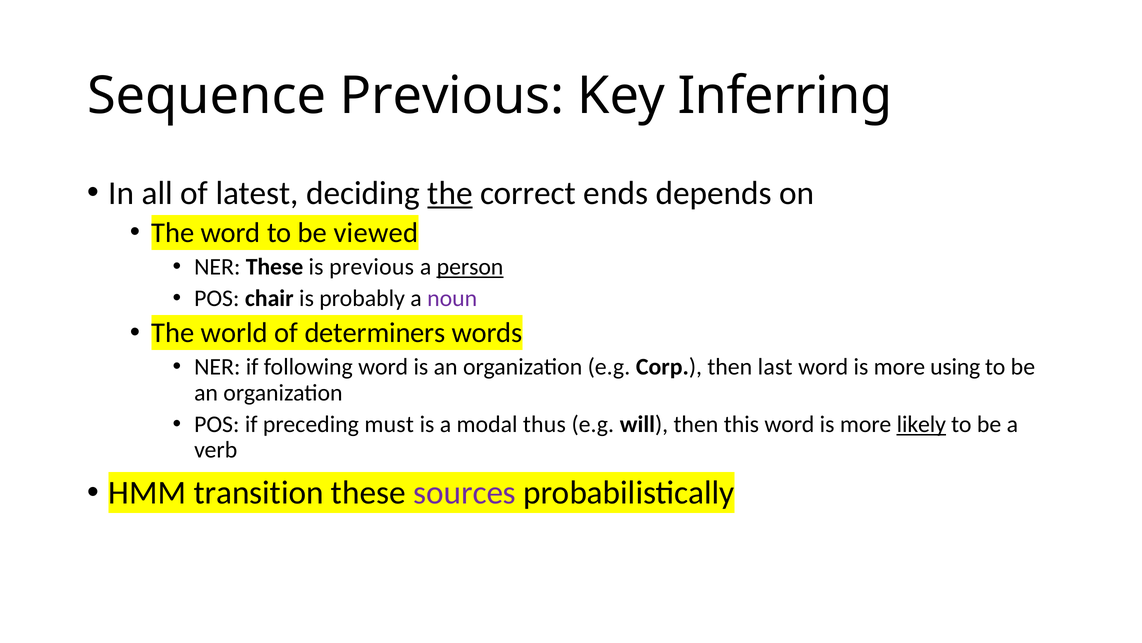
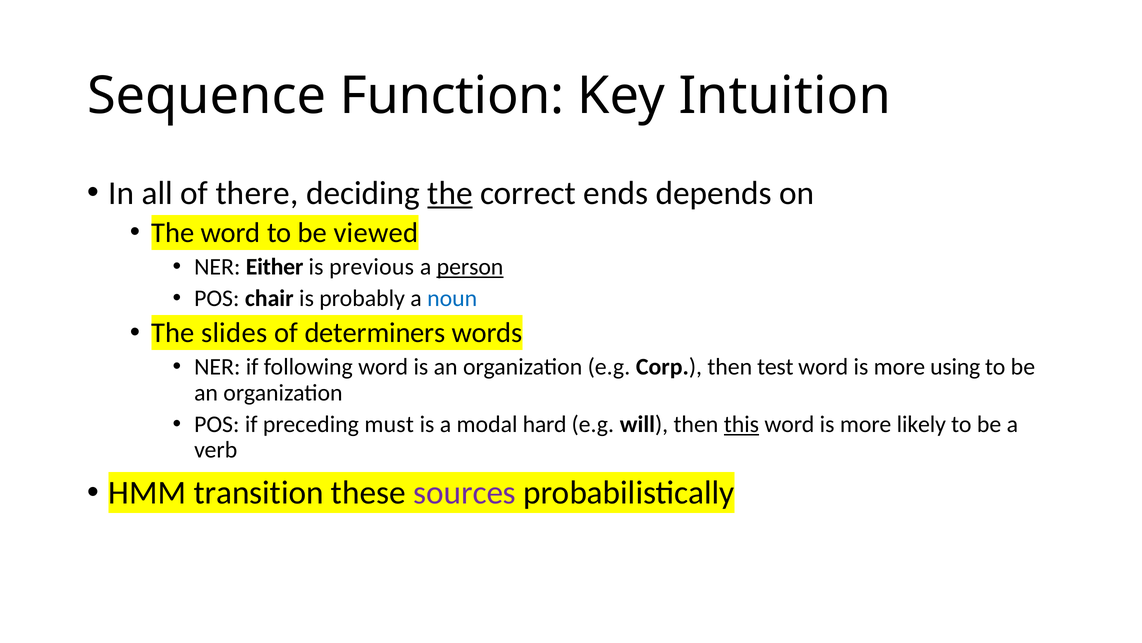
Sequence Previous: Previous -> Function
Inferring: Inferring -> Intuition
latest: latest -> there
NER These: These -> Either
noun colour: purple -> blue
world: world -> slides
last: last -> test
thus: thus -> hard
this underline: none -> present
likely underline: present -> none
